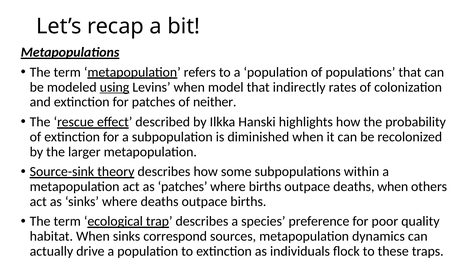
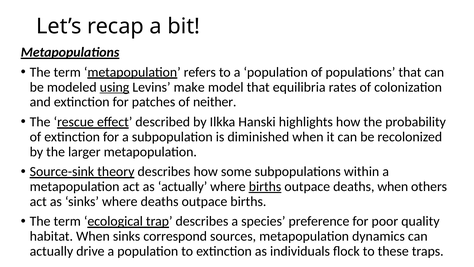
Levins when: when -> make
indirectly: indirectly -> equilibria
as patches: patches -> actually
births at (265, 186) underline: none -> present
